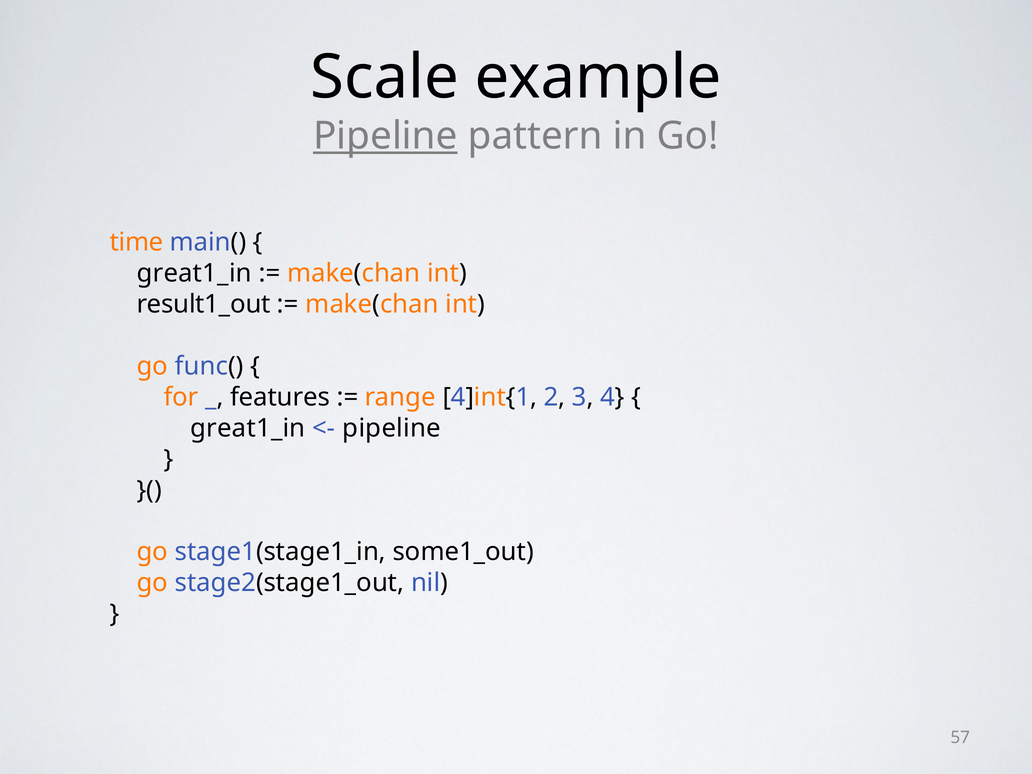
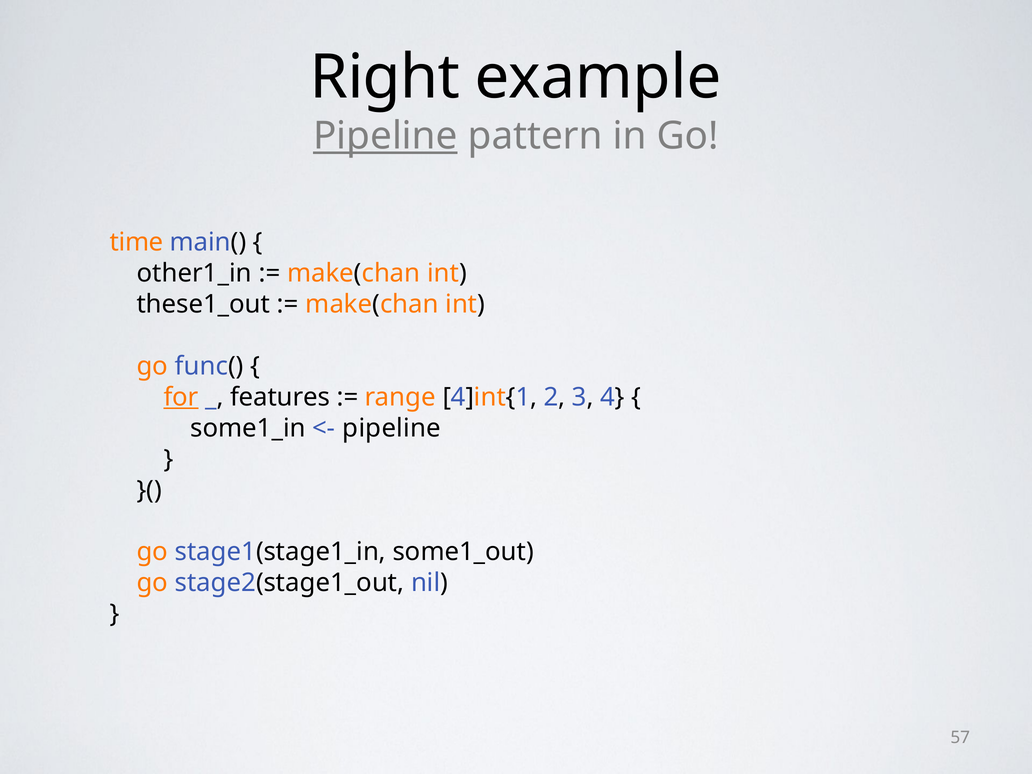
Scale: Scale -> Right
great1_in at (194, 273): great1_in -> other1_in
result1_out: result1_out -> these1_out
for underline: none -> present
great1_in at (248, 428): great1_in -> some1_in
